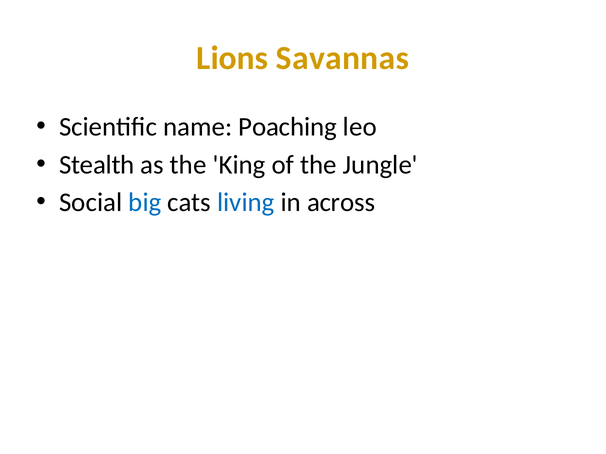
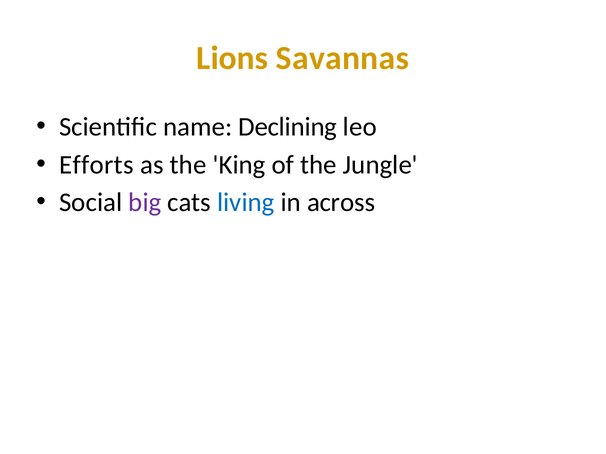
Poaching: Poaching -> Declining
Stealth: Stealth -> Efforts
big colour: blue -> purple
